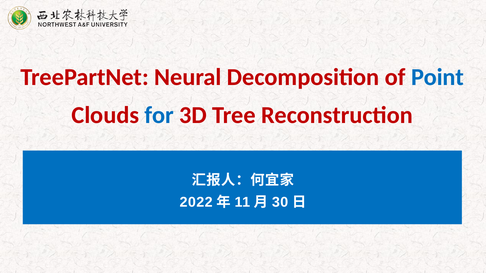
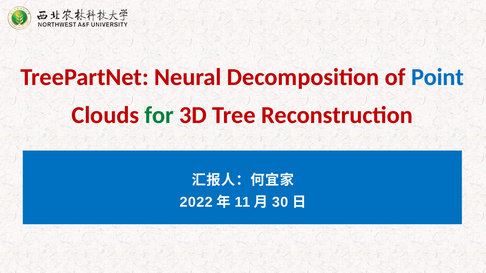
for colour: blue -> green
